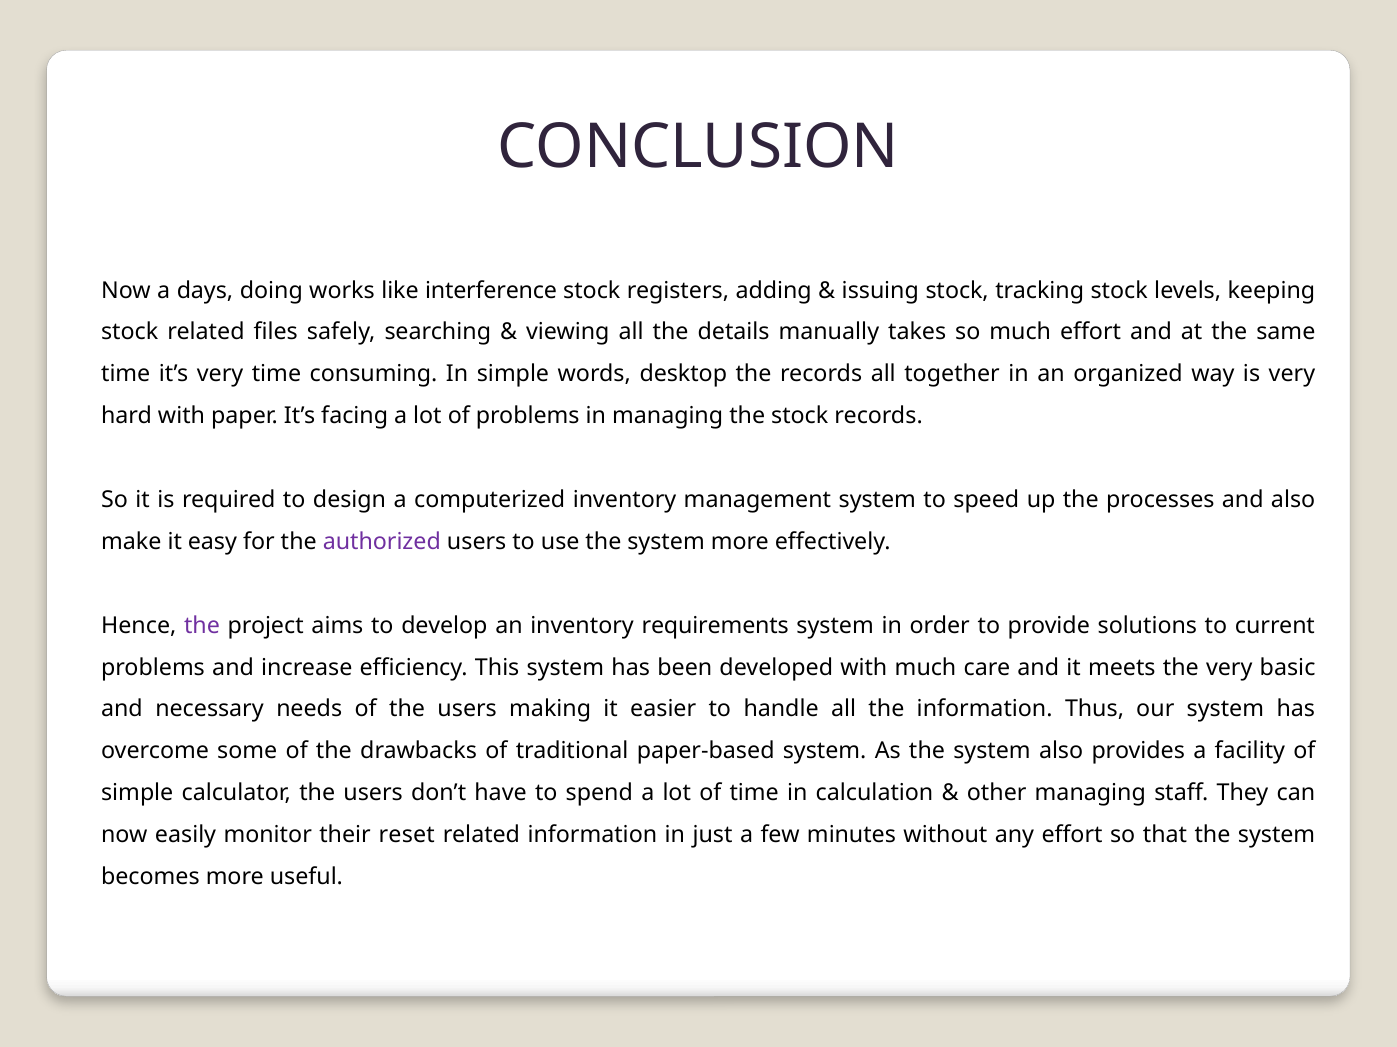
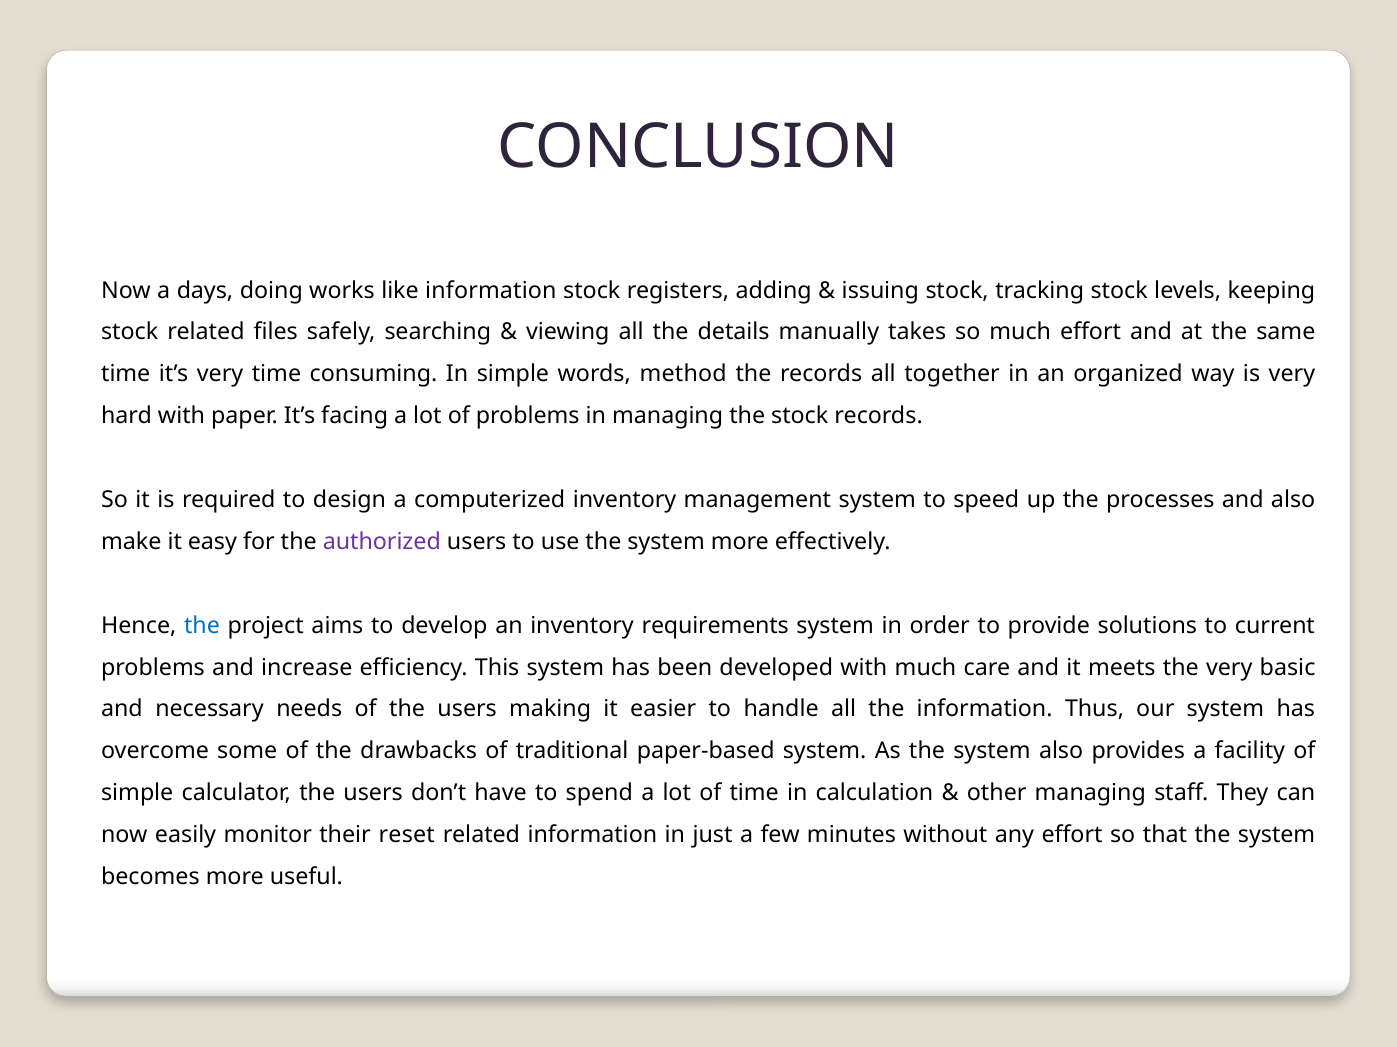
like interference: interference -> information
desktop: desktop -> method
the at (202, 626) colour: purple -> blue
